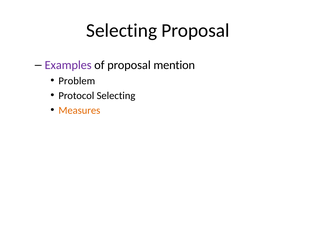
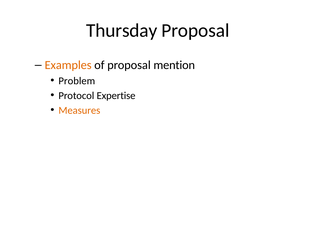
Selecting at (122, 31): Selecting -> Thursday
Examples colour: purple -> orange
Protocol Selecting: Selecting -> Expertise
